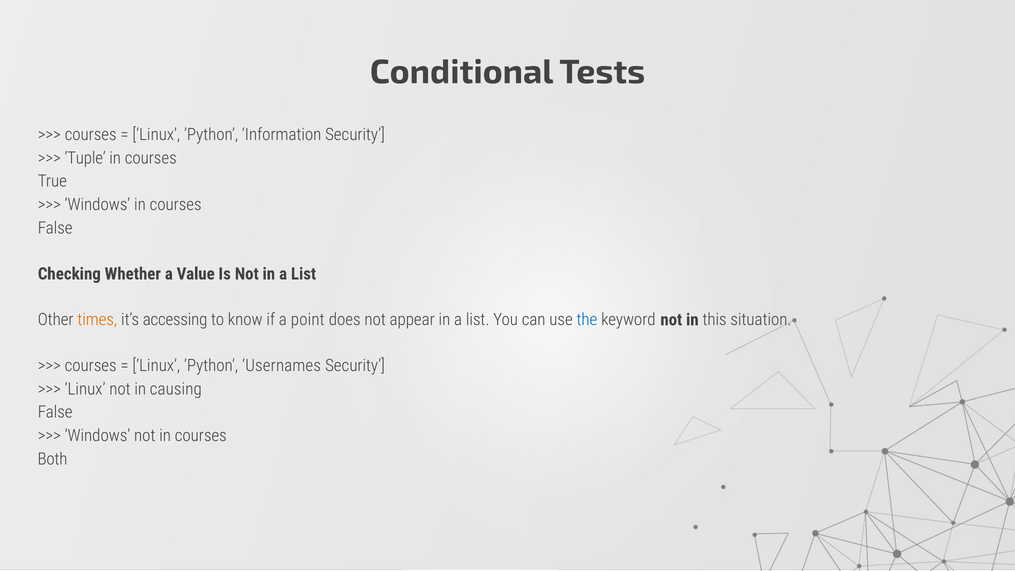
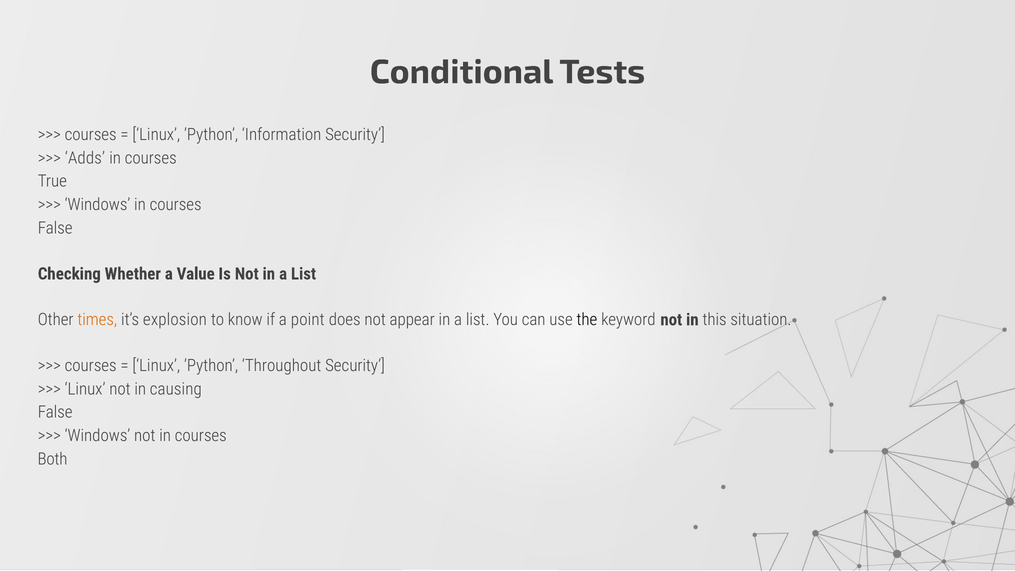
Tuple: Tuple -> Adds
accessing: accessing -> explosion
the colour: blue -> black
Usernames: Usernames -> Throughout
